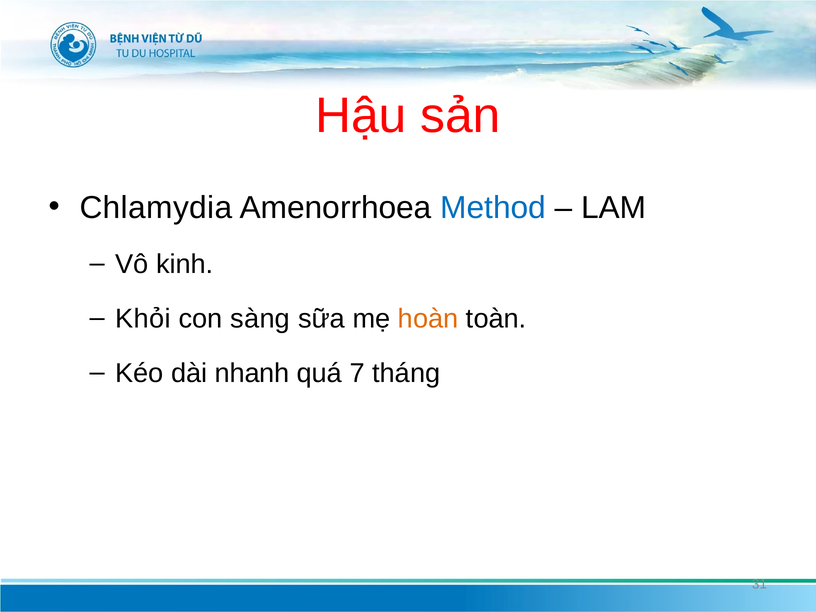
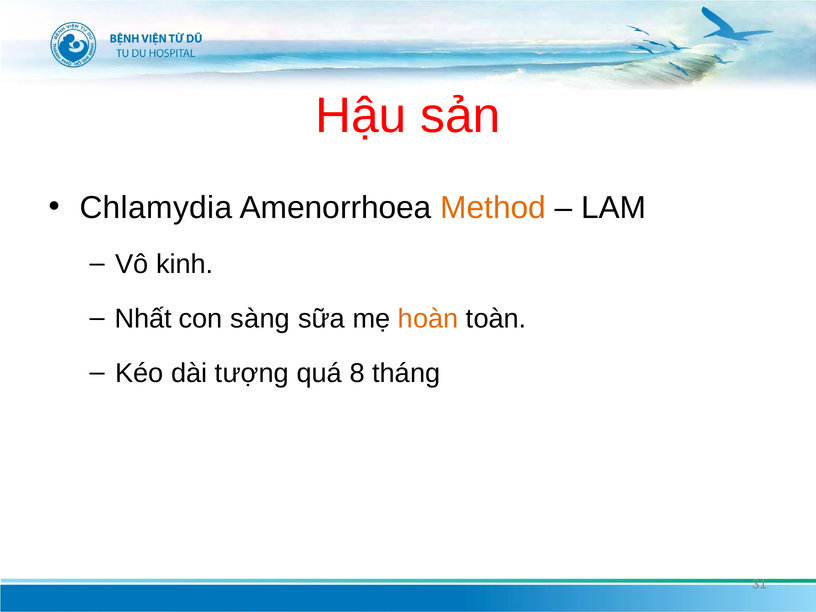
Method colour: blue -> orange
Khỏi: Khỏi -> Nhất
nhanh: nhanh -> tượng
7: 7 -> 8
